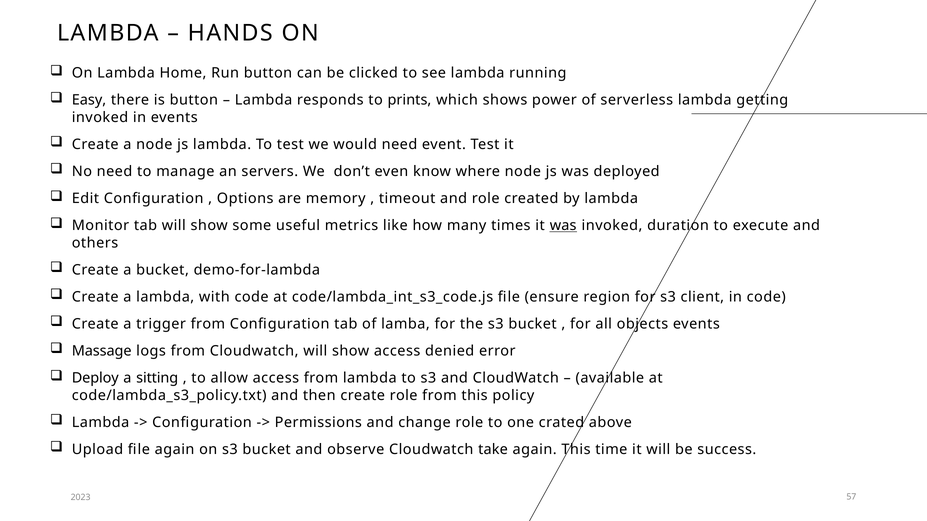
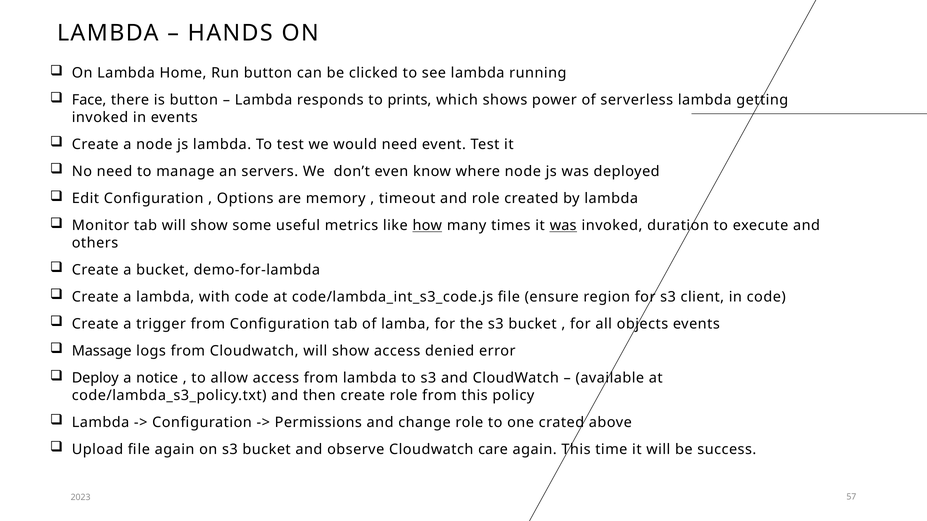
Easy: Easy -> Face
how underline: none -> present
sitting: sitting -> notice
take: take -> care
